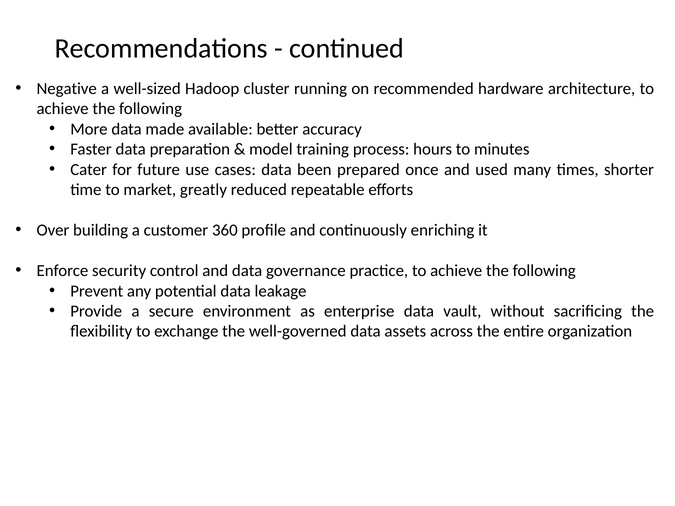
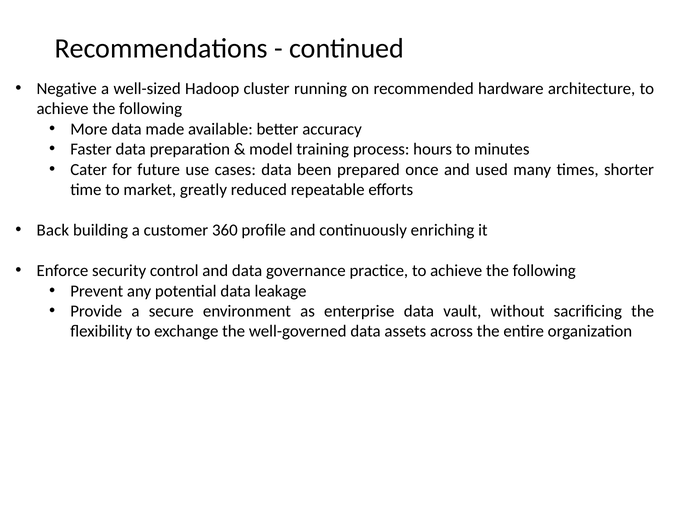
Over: Over -> Back
